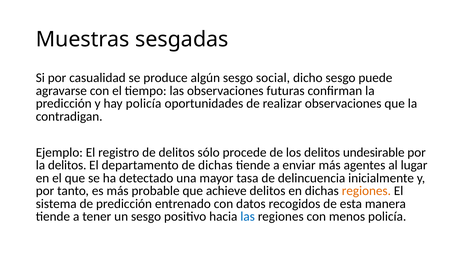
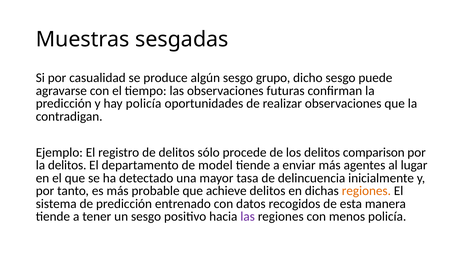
social: social -> grupo
undesirable: undesirable -> comparison
de dichas: dichas -> model
las at (248, 216) colour: blue -> purple
